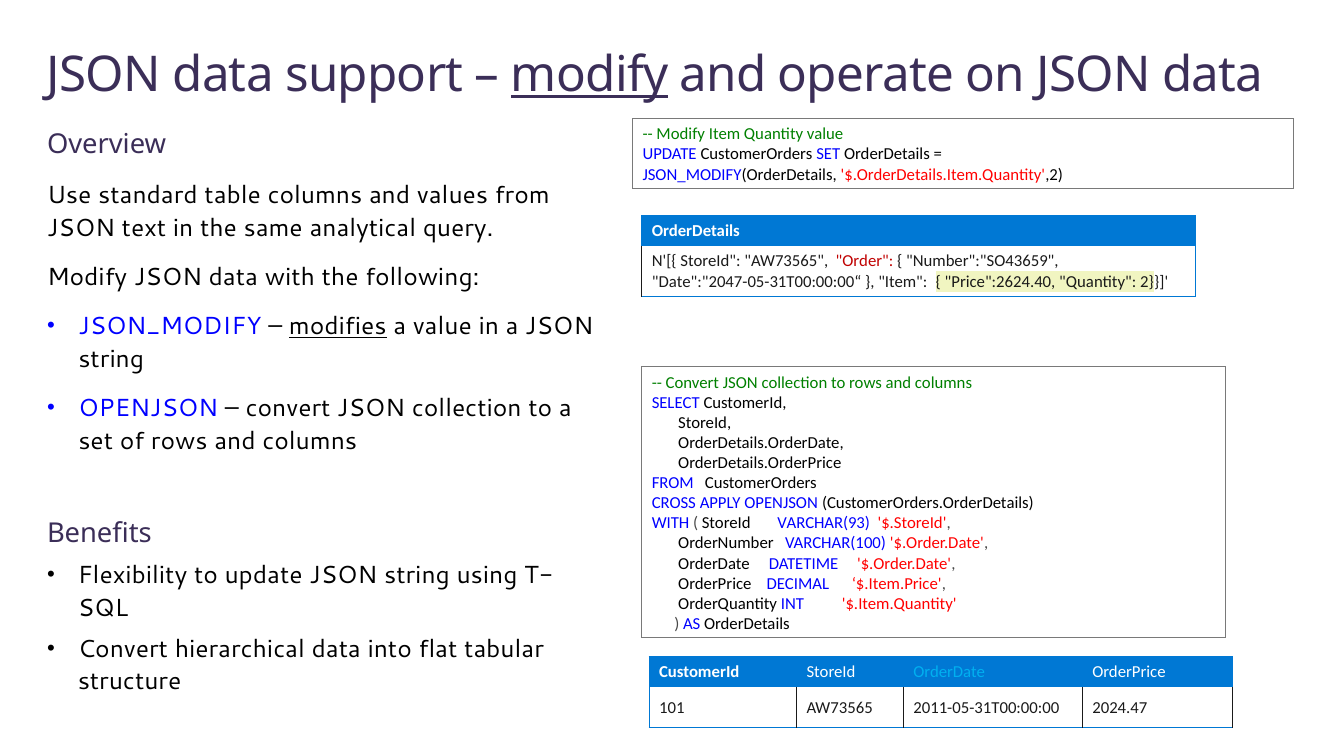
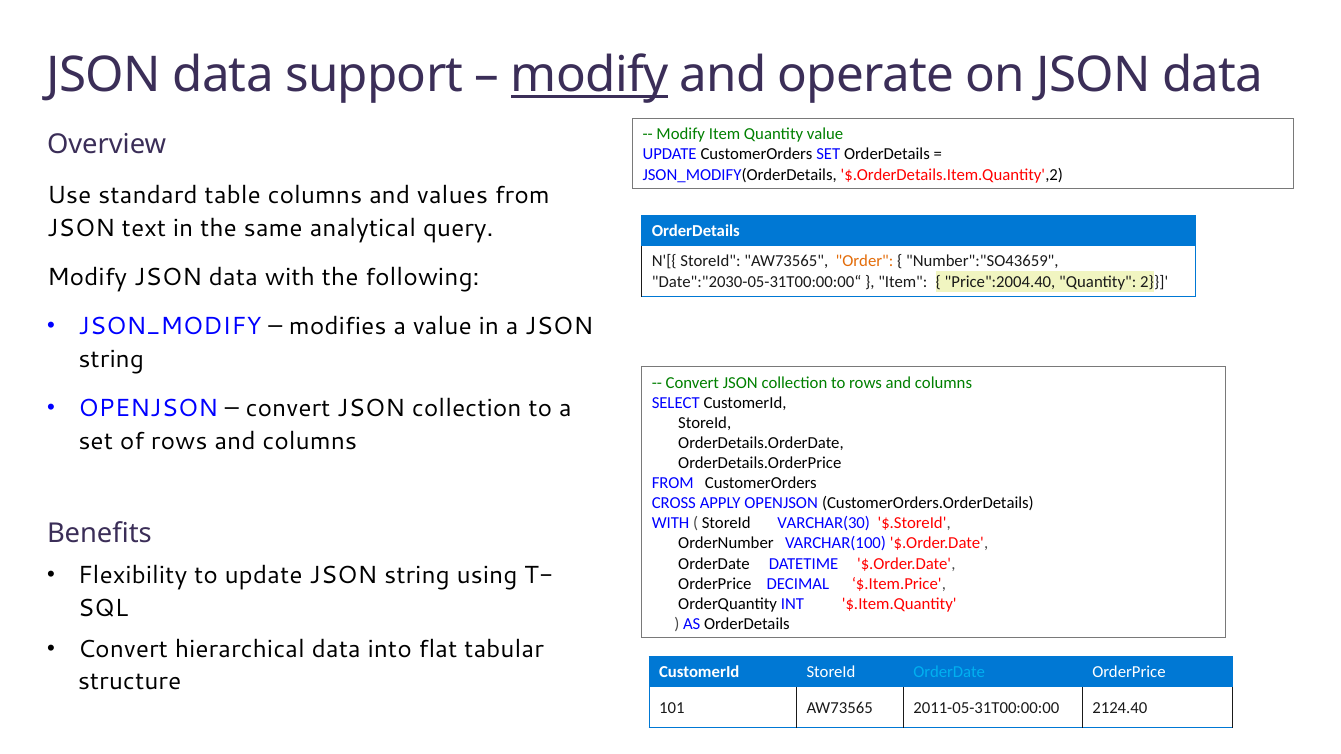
Order colour: red -> orange
Date":"2047-05-31T00:00:00“: Date":"2047-05-31T00:00:00“ -> Date":"2030-05-31T00:00:00“
Price":2624.40: Price":2624.40 -> Price":2004.40
modifies underline: present -> none
VARCHAR(93: VARCHAR(93 -> VARCHAR(30
2024.47: 2024.47 -> 2124.40
